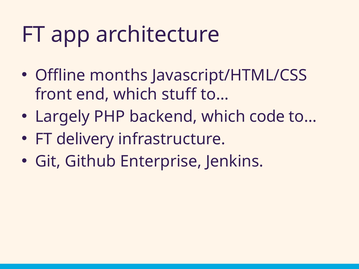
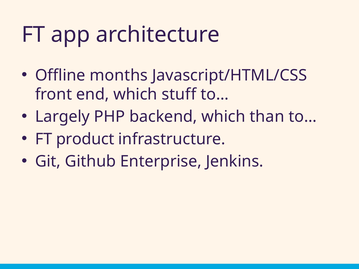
code: code -> than
delivery: delivery -> product
